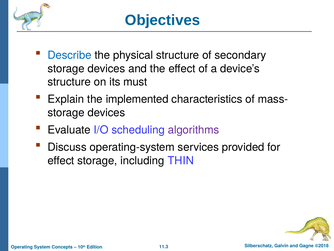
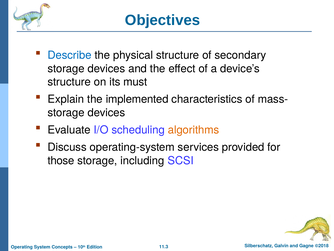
algorithms colour: purple -> orange
effect at (61, 160): effect -> those
THIN: THIN -> SCSI
